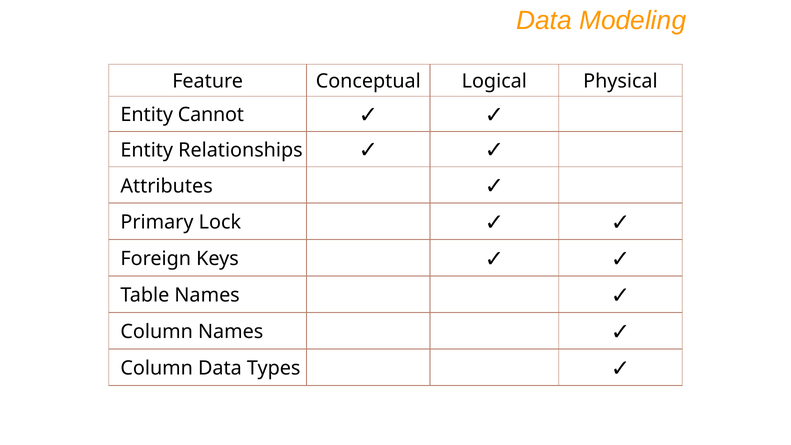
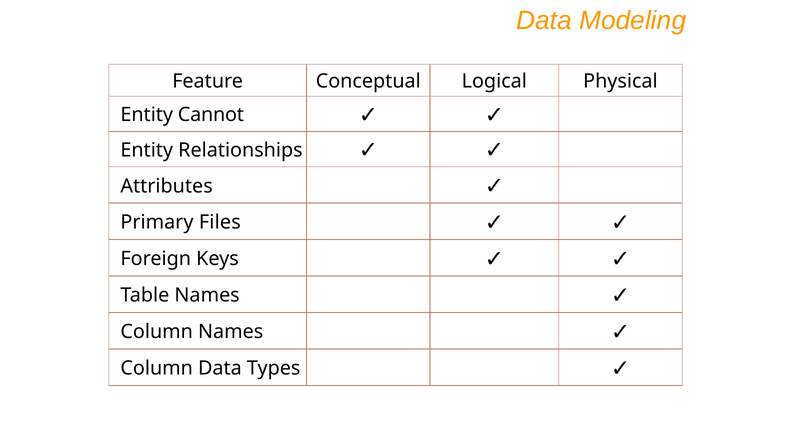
Lock: Lock -> Files
